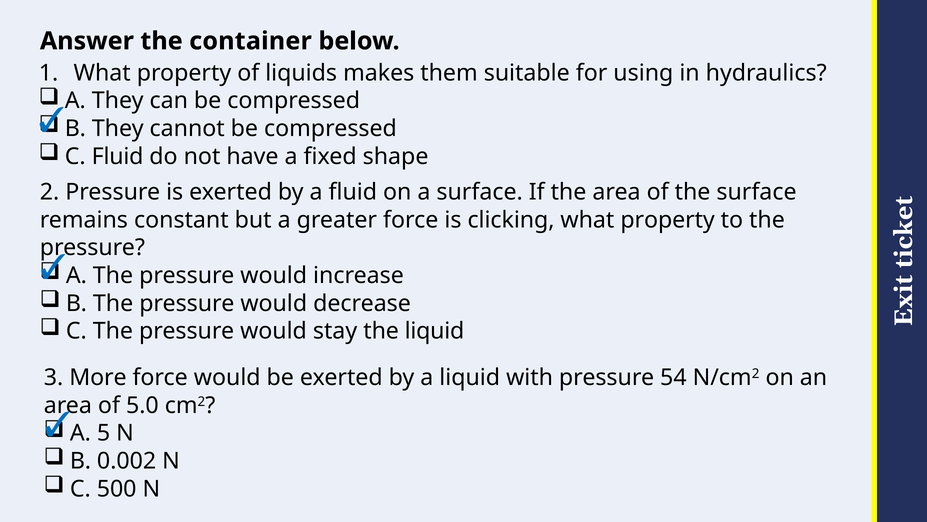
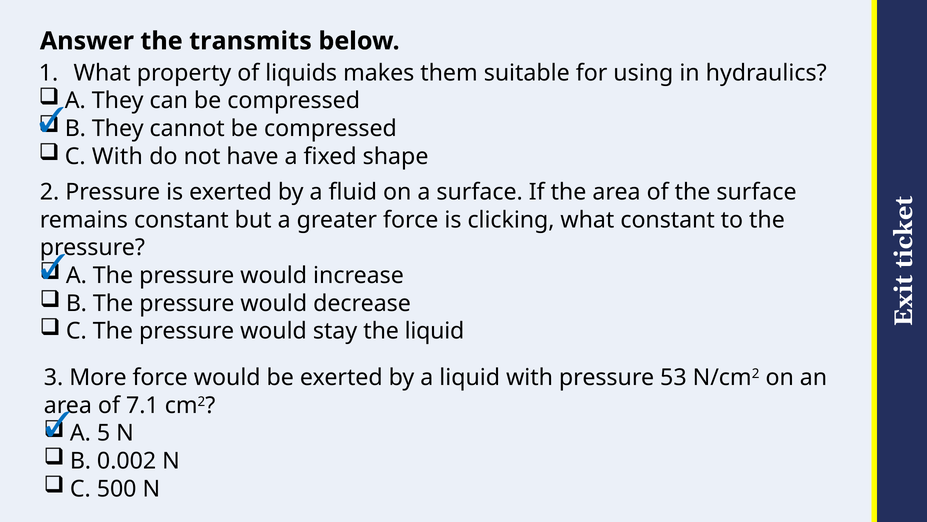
container: container -> transmits
C Fluid: Fluid -> With
property at (668, 220): property -> constant
54: 54 -> 53
5.0: 5.0 -> 7.1
